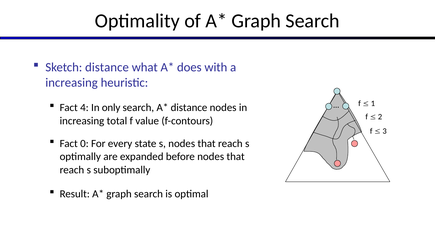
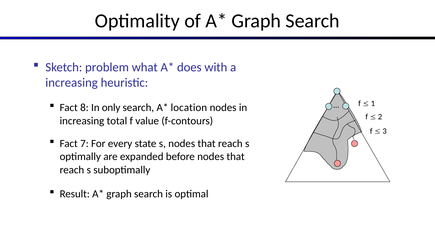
Sketch distance: distance -> problem
4: 4 -> 8
distance at (189, 108): distance -> location
0: 0 -> 7
